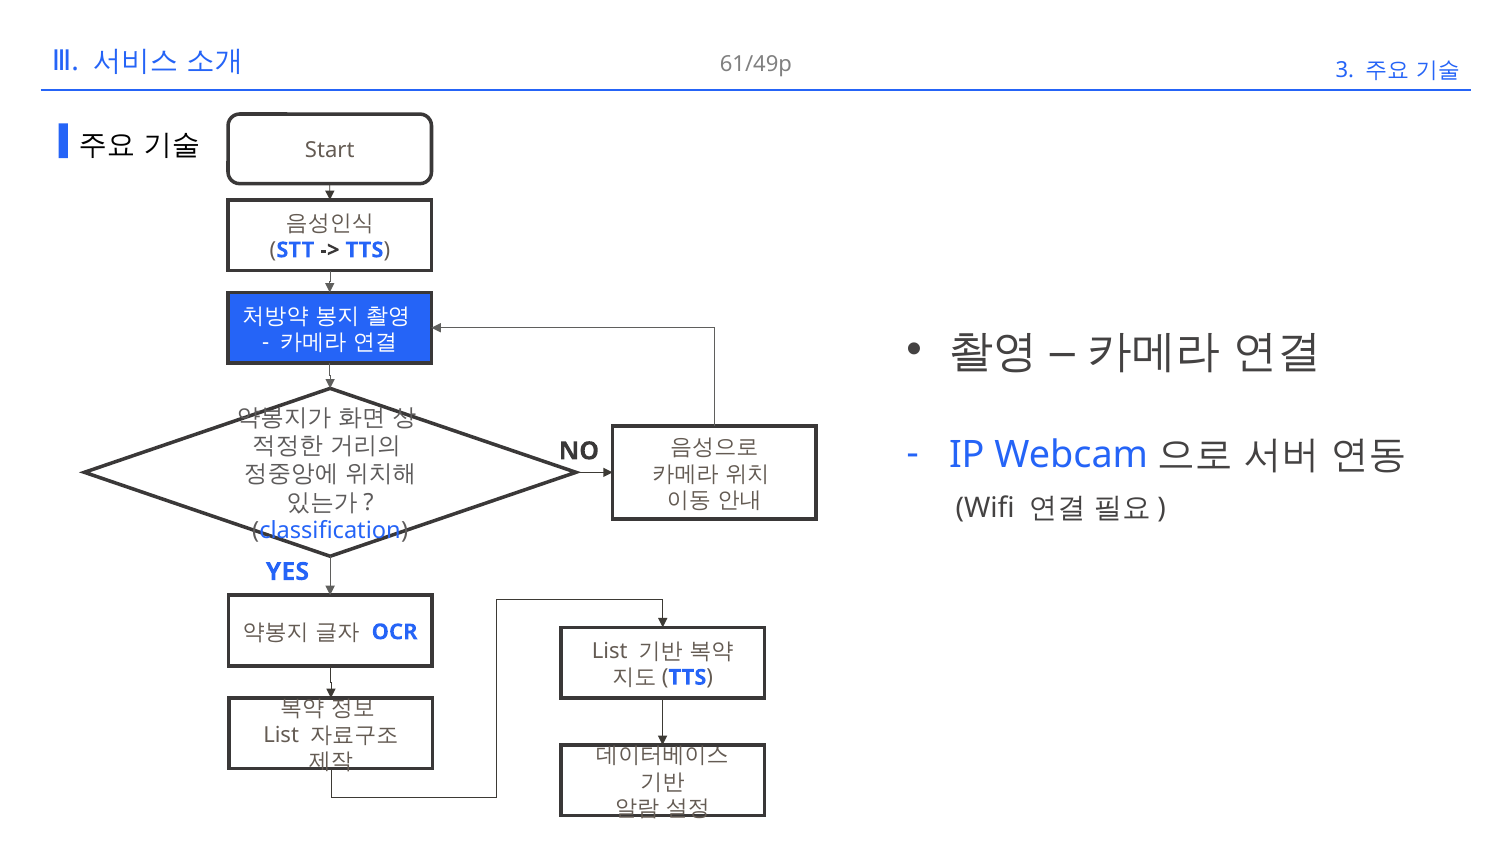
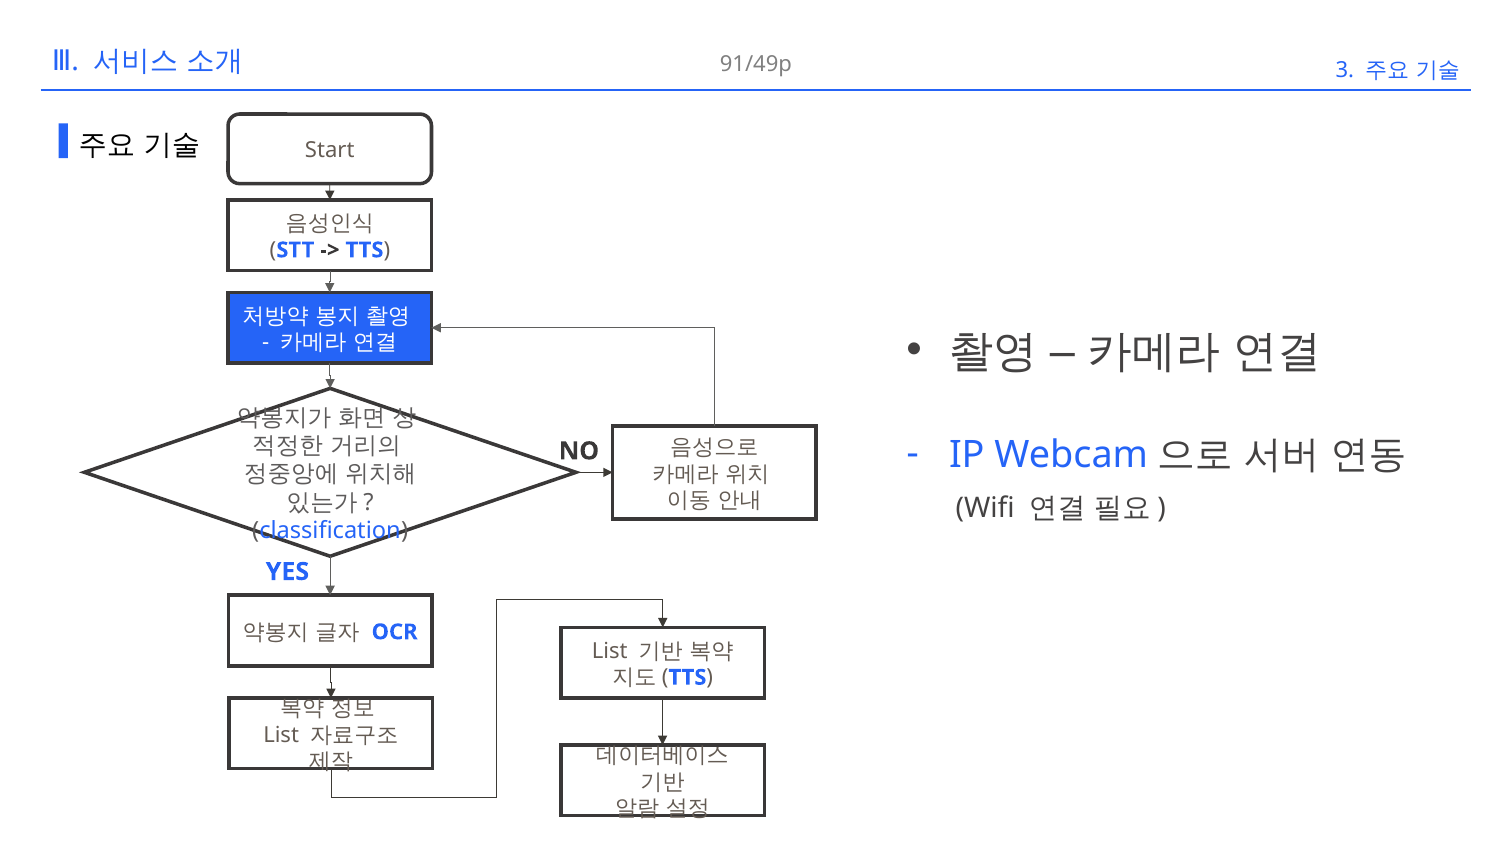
61/49p: 61/49p -> 91/49p
